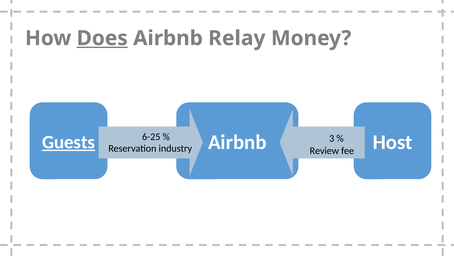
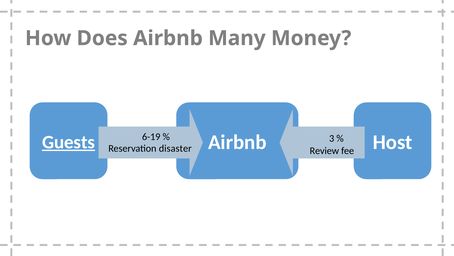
Does underline: present -> none
Relay: Relay -> Many
6-25: 6-25 -> 6-19
industry: industry -> disaster
